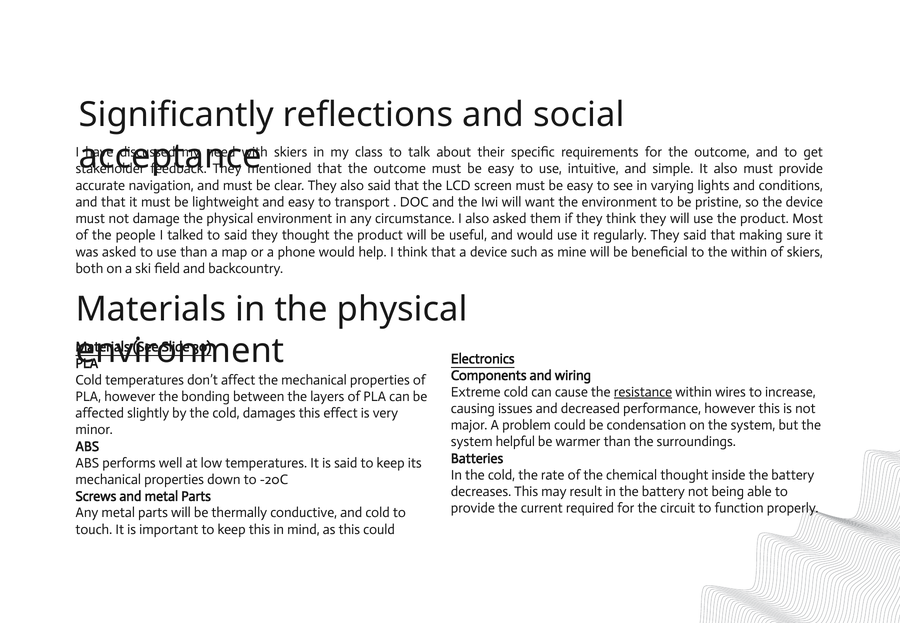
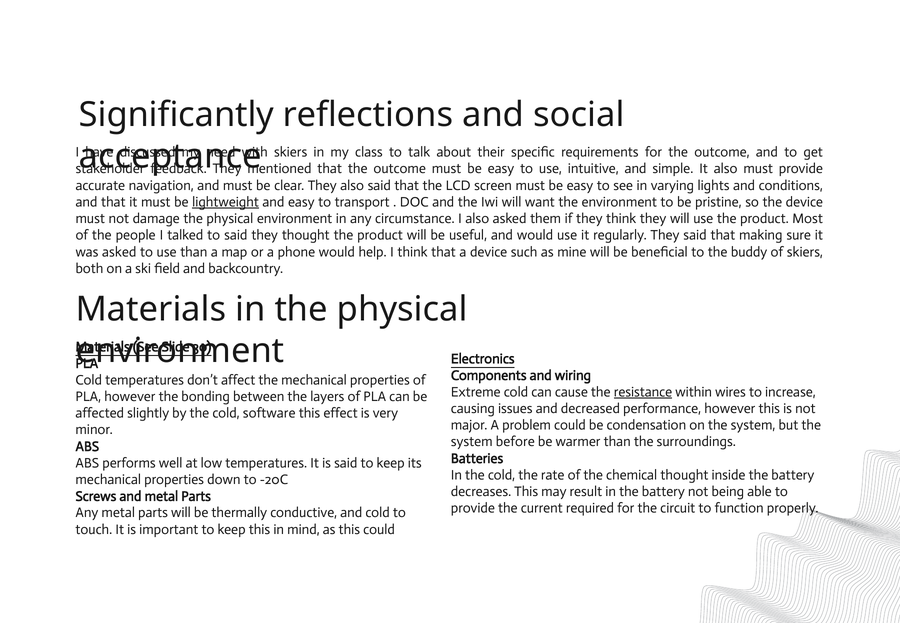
lightweight underline: none -> present
the within: within -> buddy
damages: damages -> software
helpful: helpful -> before
